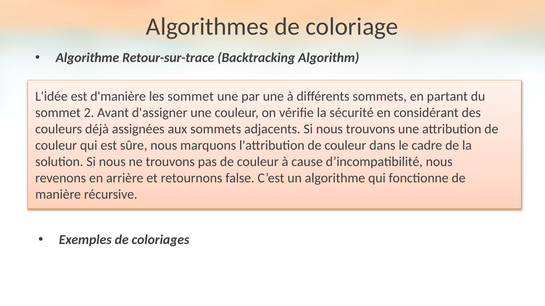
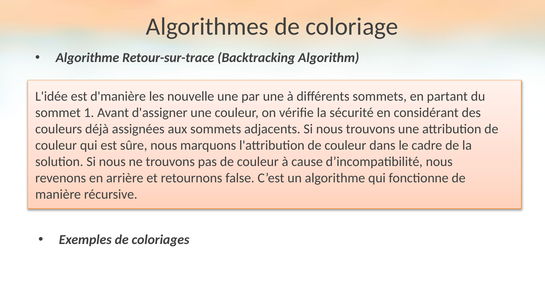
les sommet: sommet -> nouvelle
2: 2 -> 1
